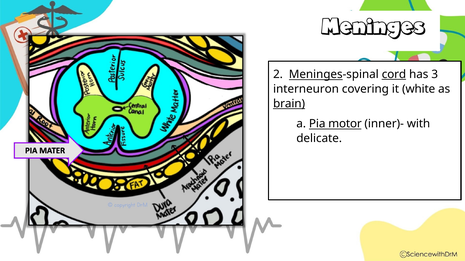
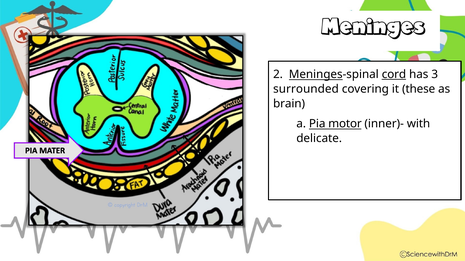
interneuron: interneuron -> surrounded
white: white -> these
brain underline: present -> none
